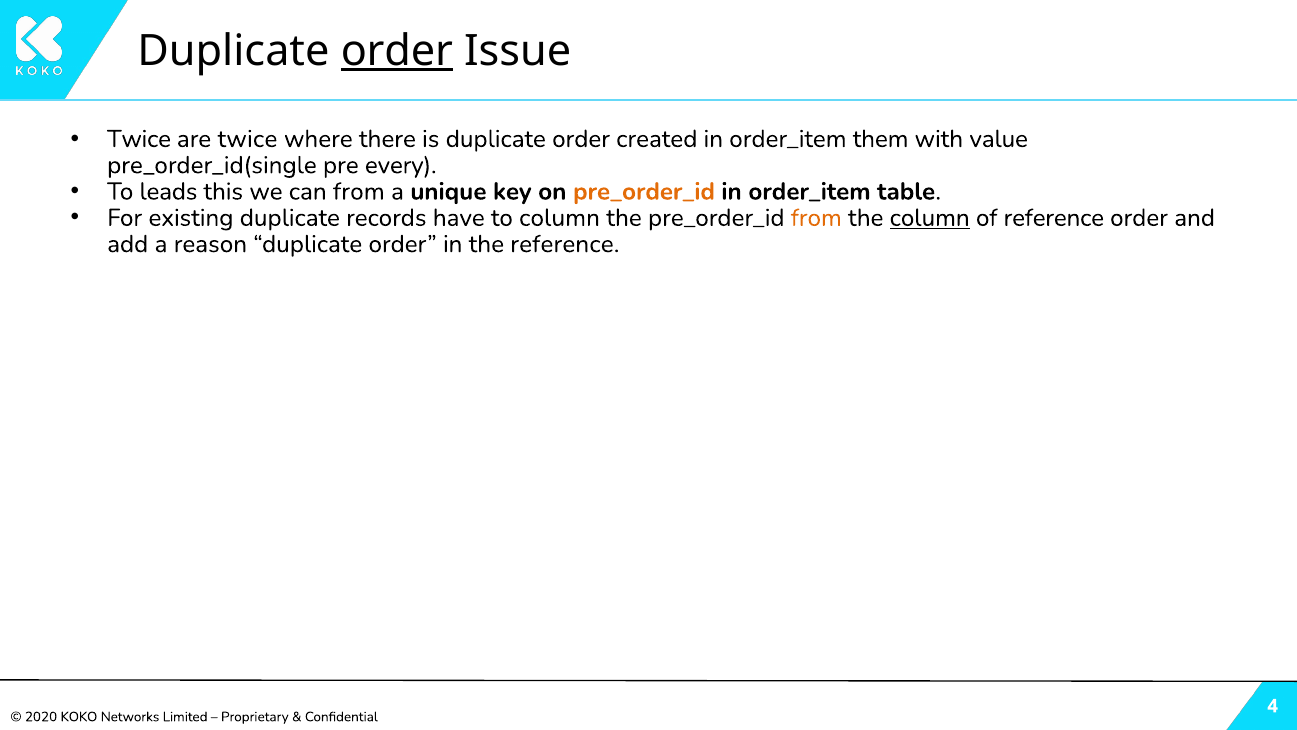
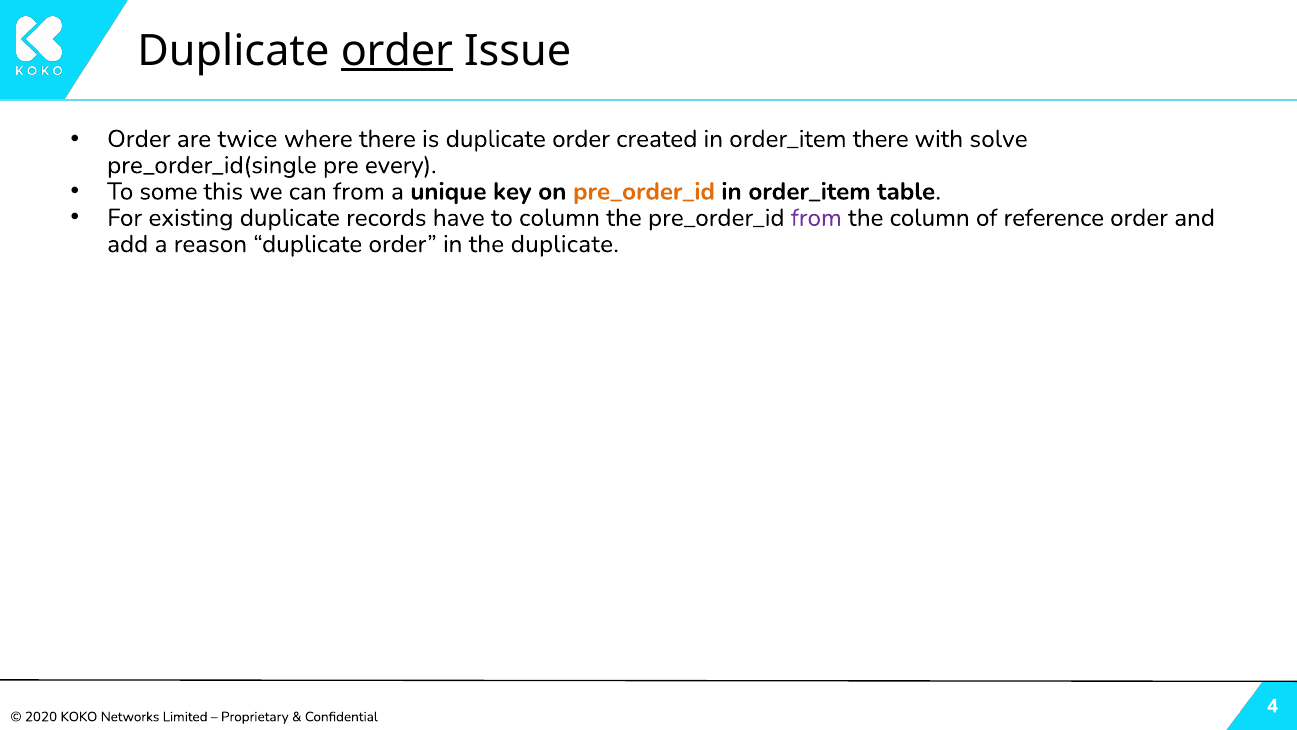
Twice at (139, 139): Twice -> Order
order_item them: them -> there
value: value -> solve
leads: leads -> some
from at (816, 218) colour: orange -> purple
column at (930, 218) underline: present -> none
the reference: reference -> duplicate
